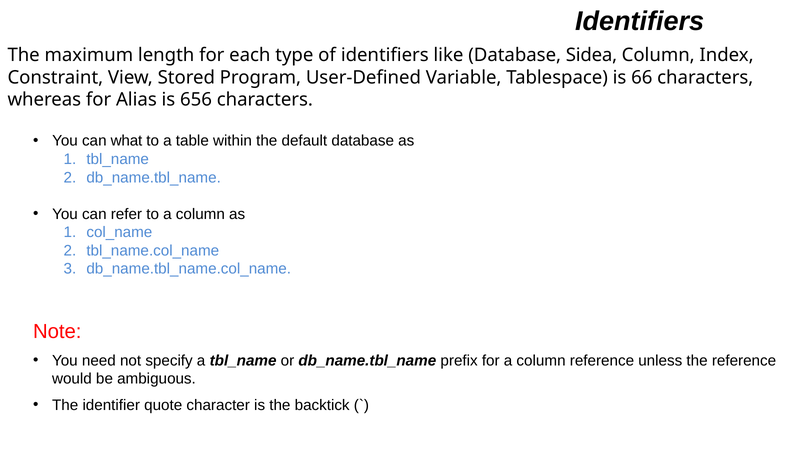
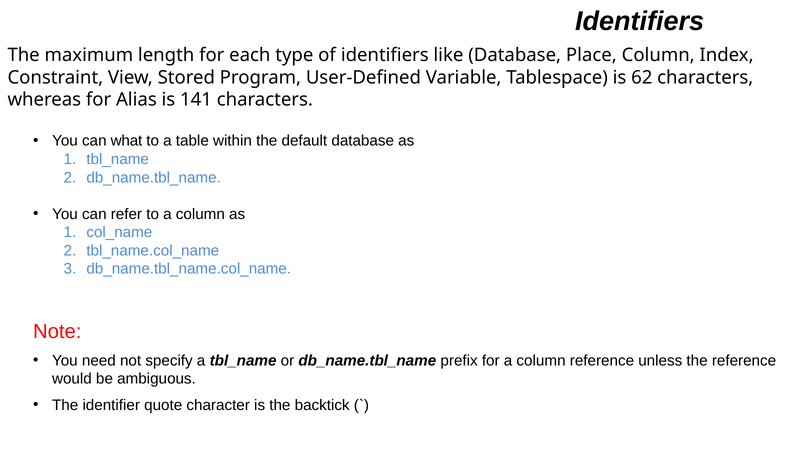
Sidea: Sidea -> Place
66: 66 -> 62
656: 656 -> 141
